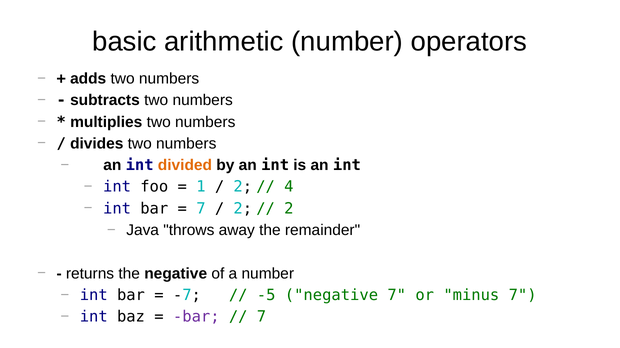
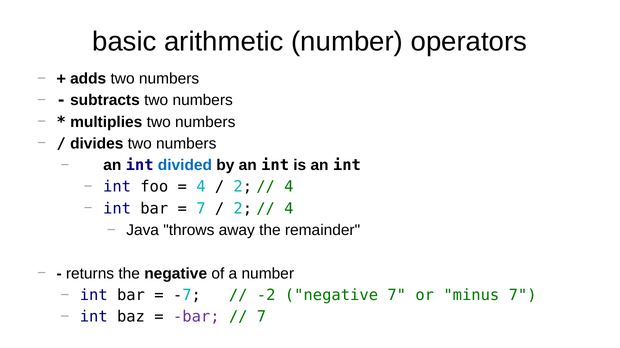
divided colour: orange -> blue
1 at (201, 187): 1 -> 4
2 at (289, 209): 2 -> 4
-5: -5 -> -2
